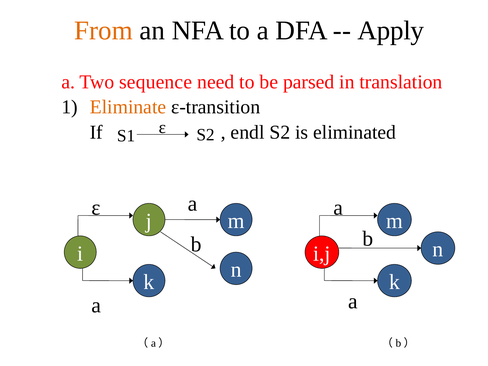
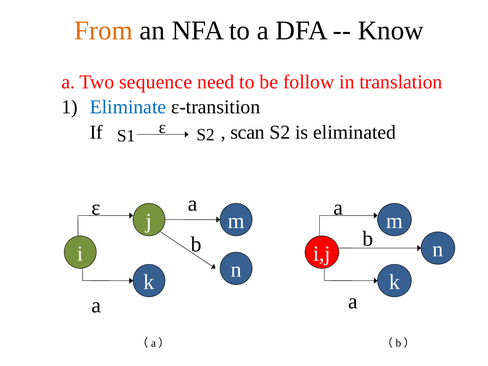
Apply: Apply -> Know
parsed: parsed -> follow
Eliminate colour: orange -> blue
endl: endl -> scan
